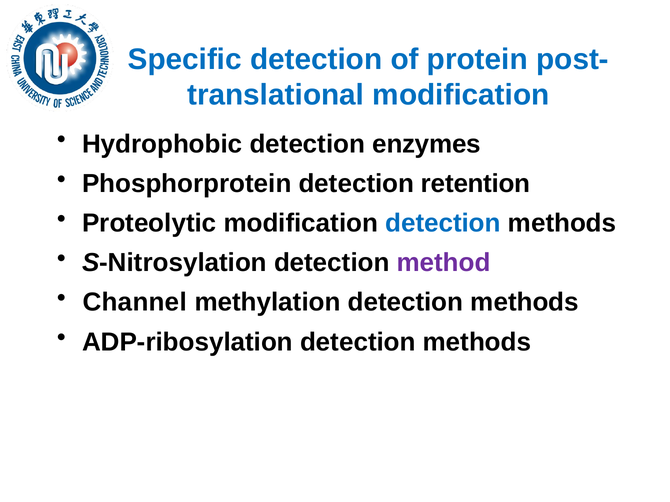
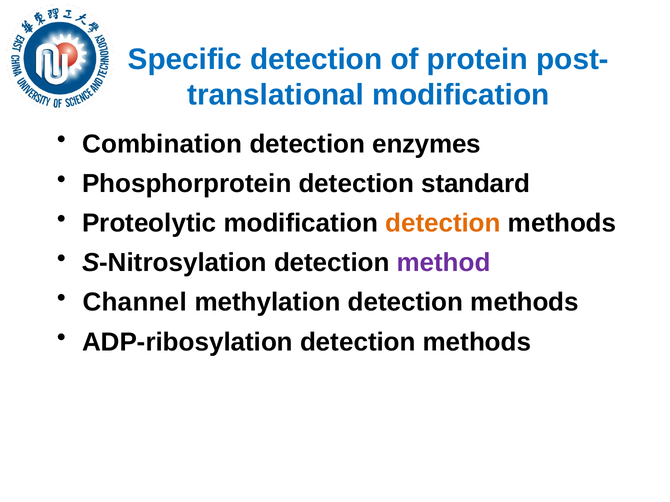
Hydrophobic: Hydrophobic -> Combination
retention: retention -> standard
detection at (443, 223) colour: blue -> orange
